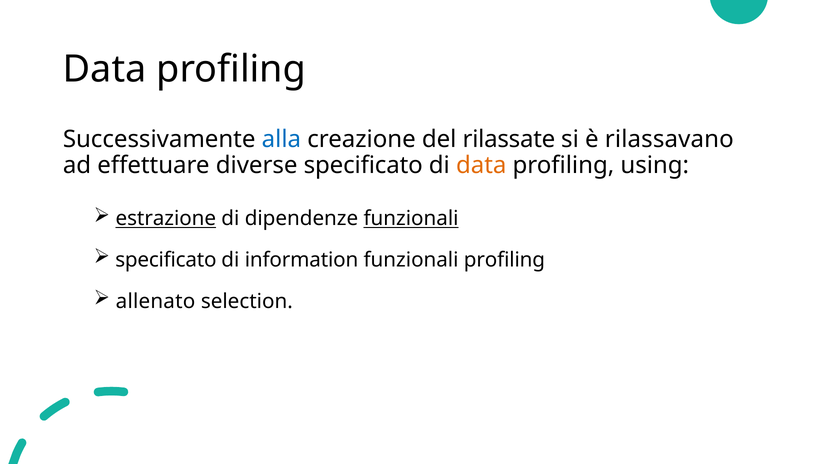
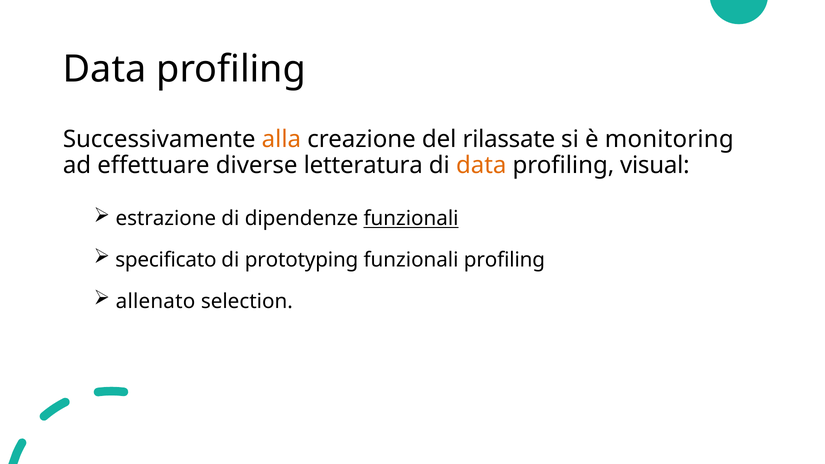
alla colour: blue -> orange
rilassavano: rilassavano -> monitoring
diverse specificato: specificato -> letteratura
using: using -> visual
estrazione underline: present -> none
information: information -> prototyping
